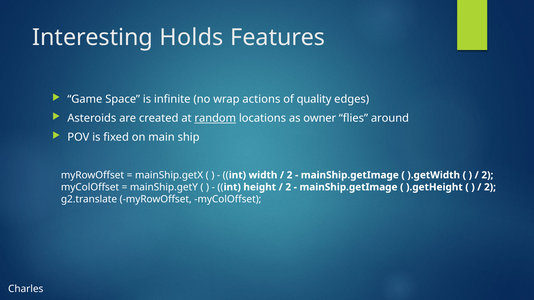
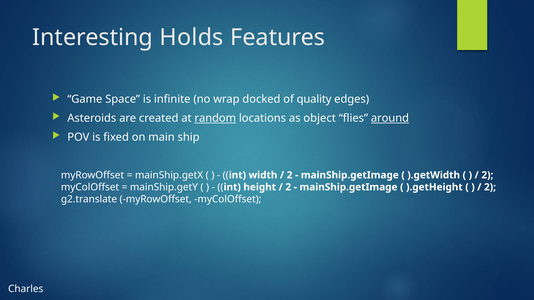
actions: actions -> docked
owner: owner -> object
around underline: none -> present
